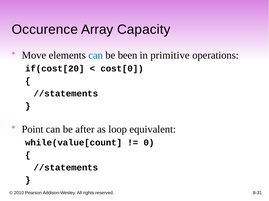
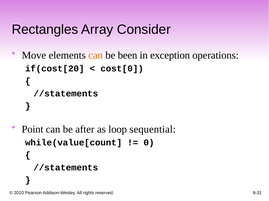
Occurence: Occurence -> Rectangles
Capacity: Capacity -> Consider
can at (96, 55) colour: blue -> orange
primitive: primitive -> exception
equivalent: equivalent -> sequential
